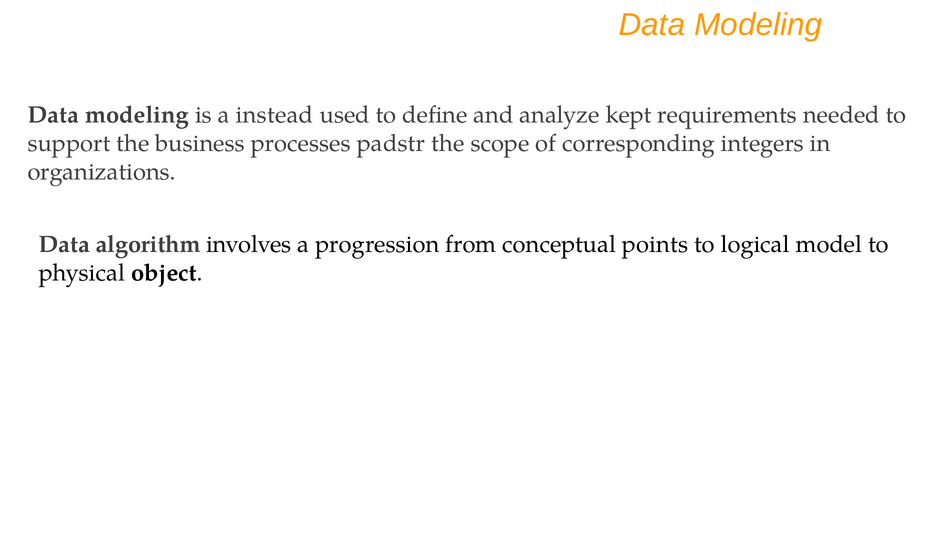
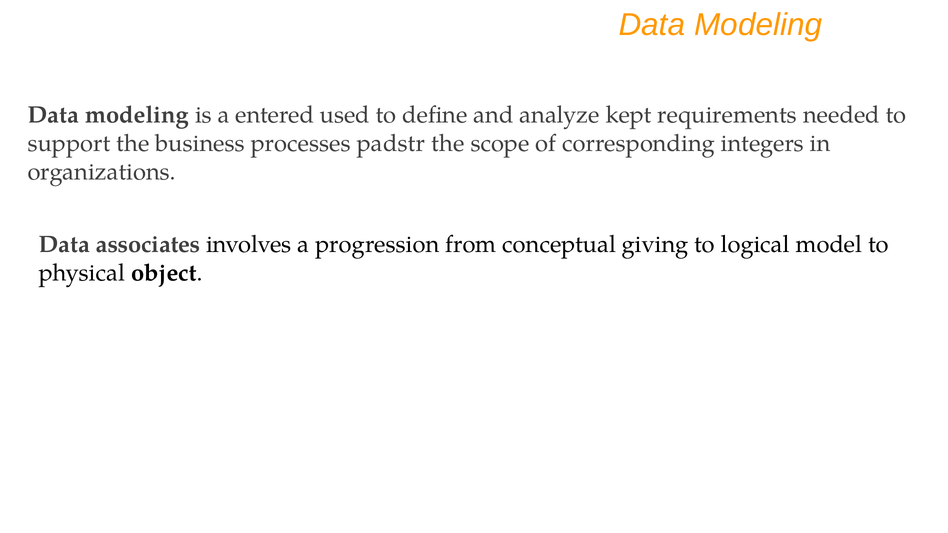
instead: instead -> entered
algorithm: algorithm -> associates
points: points -> giving
